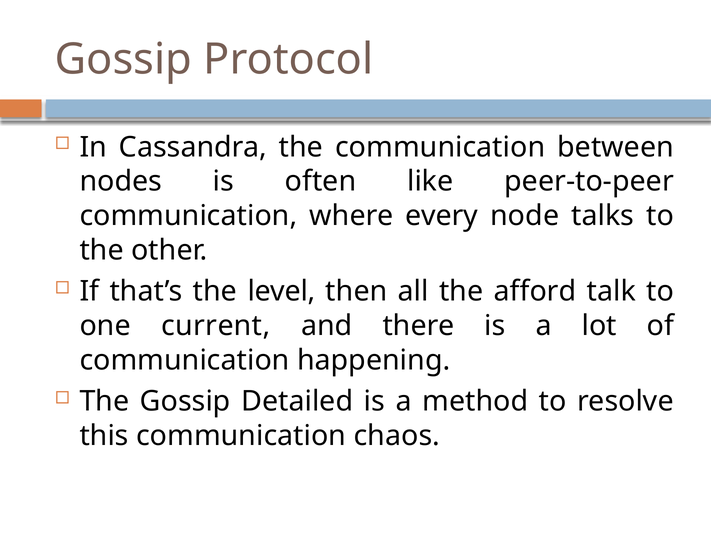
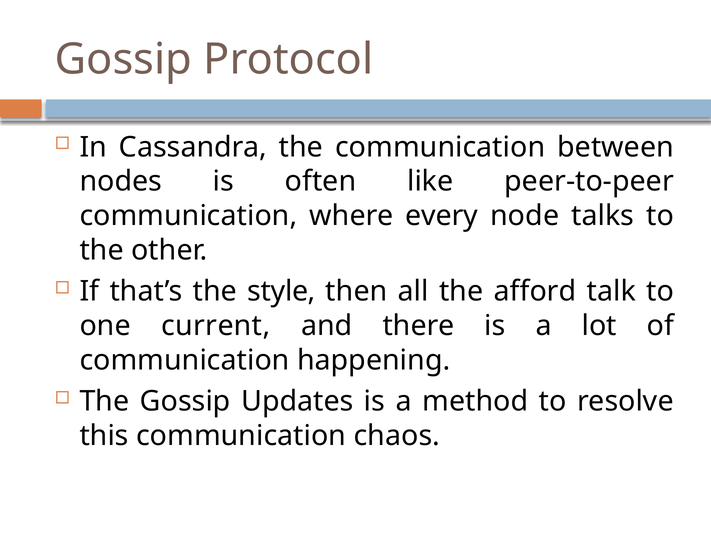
level: level -> style
Detailed: Detailed -> Updates
